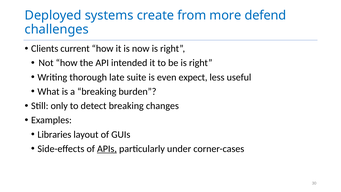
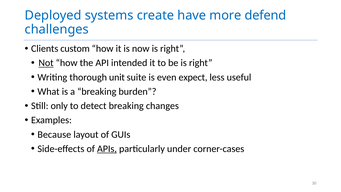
from: from -> have
current: current -> custom
Not underline: none -> present
late: late -> unit
Libraries: Libraries -> Because
